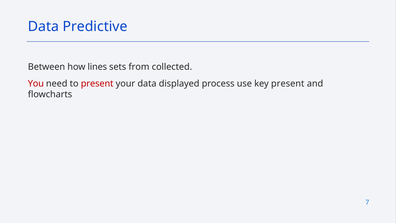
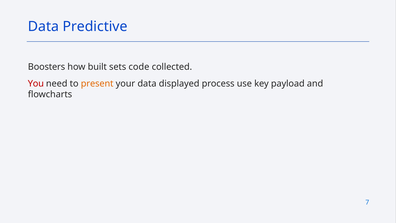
Between: Between -> Boosters
lines: lines -> built
from: from -> code
present at (97, 83) colour: red -> orange
key present: present -> payload
